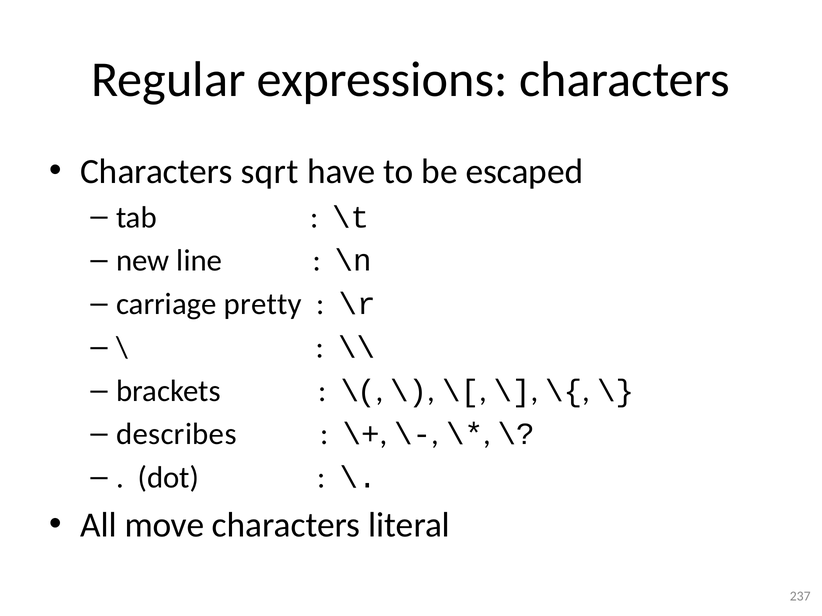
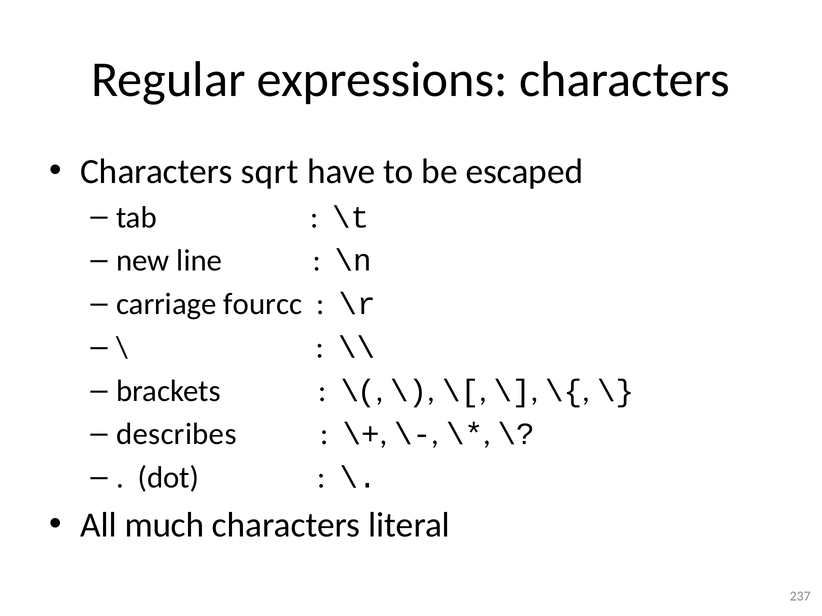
pretty: pretty -> fourcc
move: move -> much
